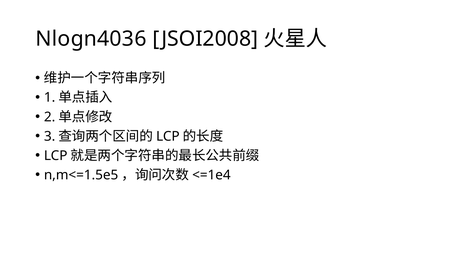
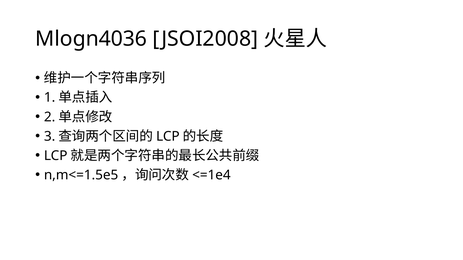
Nlogn4036: Nlogn4036 -> Mlogn4036
